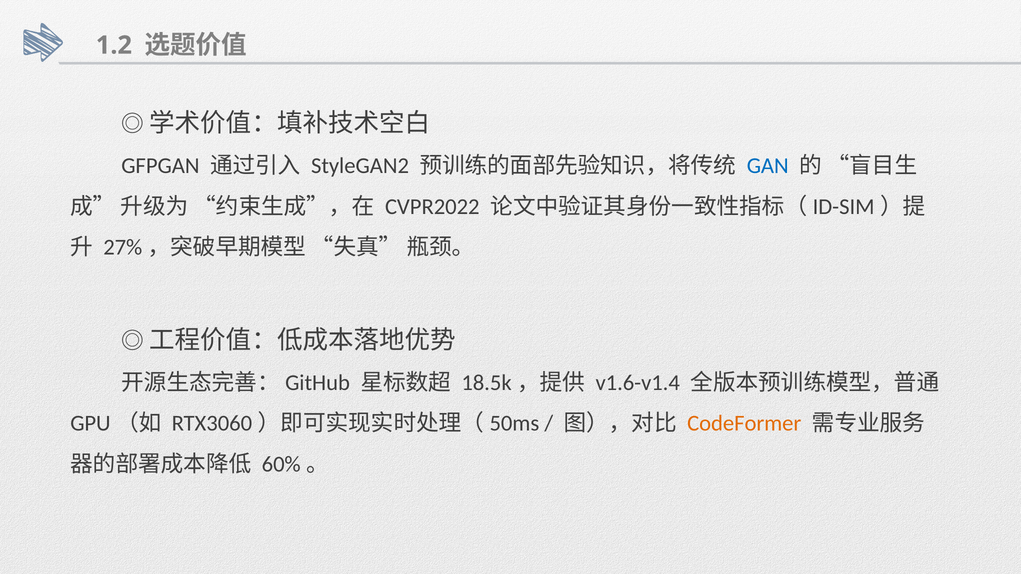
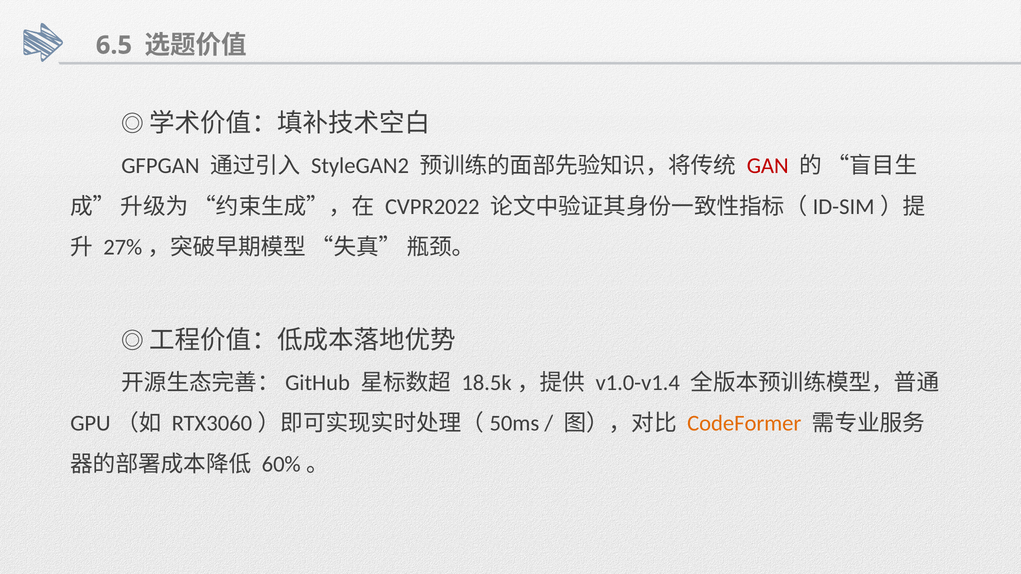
1.2: 1.2 -> 6.5
GAN colour: blue -> red
v1.6-v1.4: v1.6-v1.4 -> v1.0-v1.4
